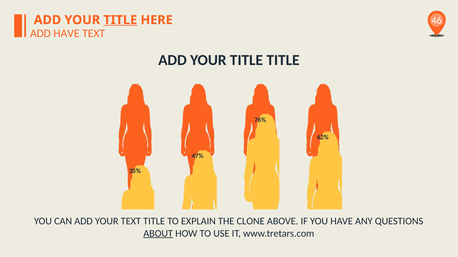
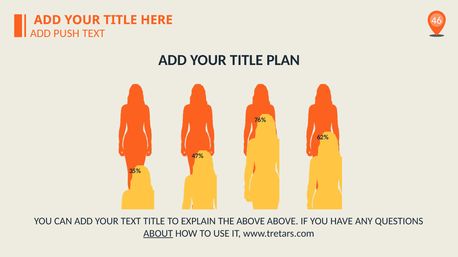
TITLE at (120, 20) underline: present -> none
ADD HAVE: HAVE -> PUSH
TITLE TITLE: TITLE -> PLAN
THE CLONE: CLONE -> ABOVE
